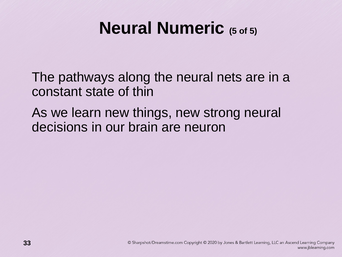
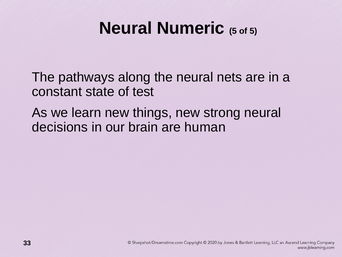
thin: thin -> test
neuron: neuron -> human
